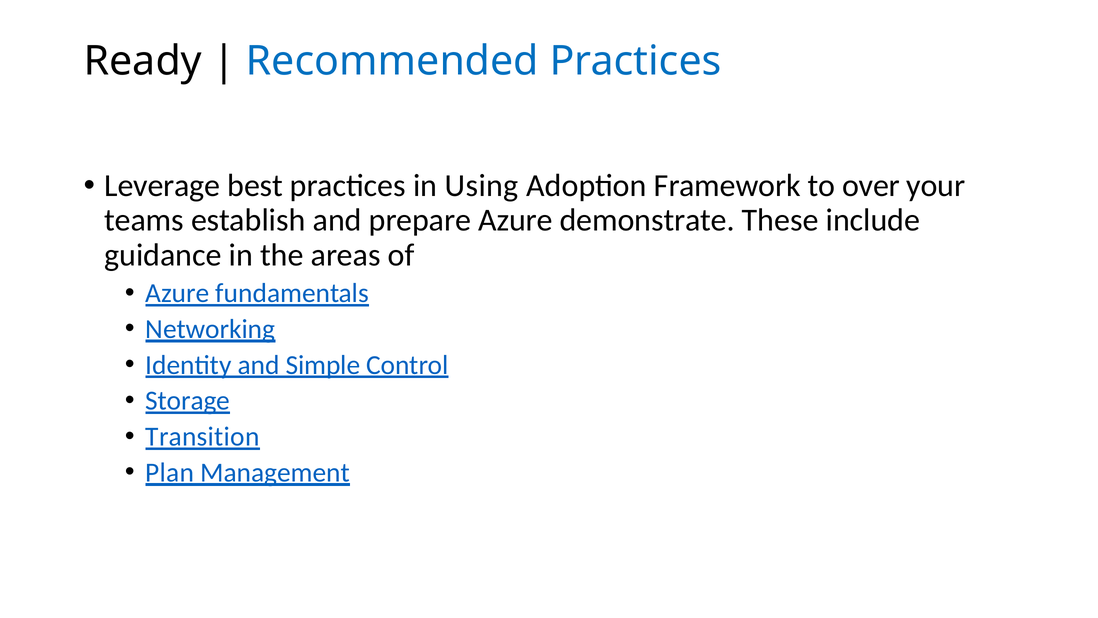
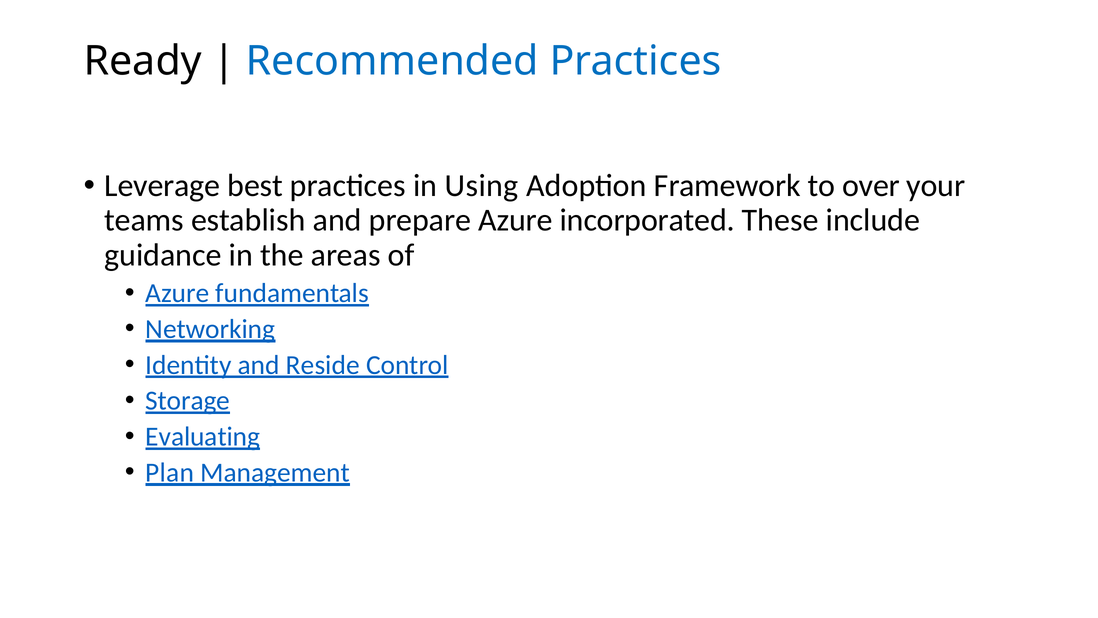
demonstrate: demonstrate -> incorporated
Simple: Simple -> Reside
Transition: Transition -> Evaluating
